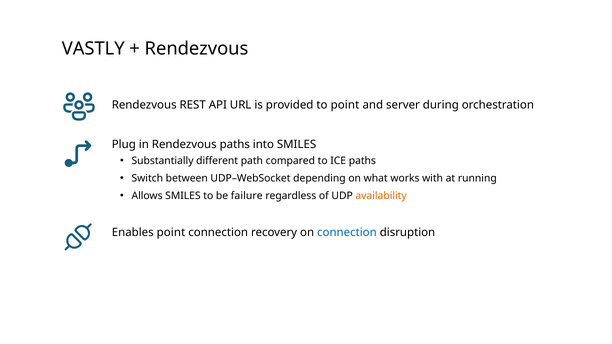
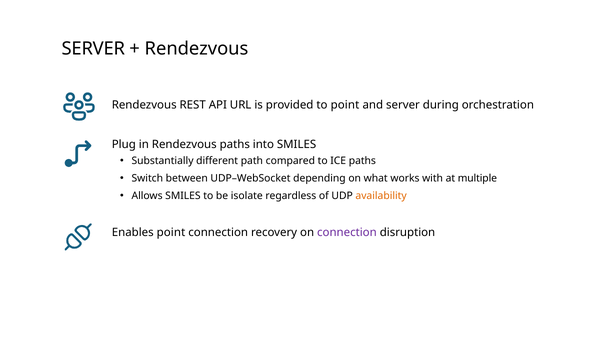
VASTLY at (93, 49): VASTLY -> SERVER
running: running -> multiple
failure: failure -> isolate
connection at (347, 233) colour: blue -> purple
